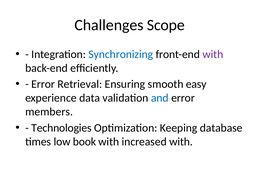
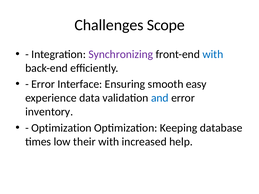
Synchronizing colour: blue -> purple
with at (213, 54) colour: purple -> blue
Retrieval: Retrieval -> Interface
members: members -> inventory
Technologies at (61, 128): Technologies -> Optimization
book: book -> their
increased with: with -> help
